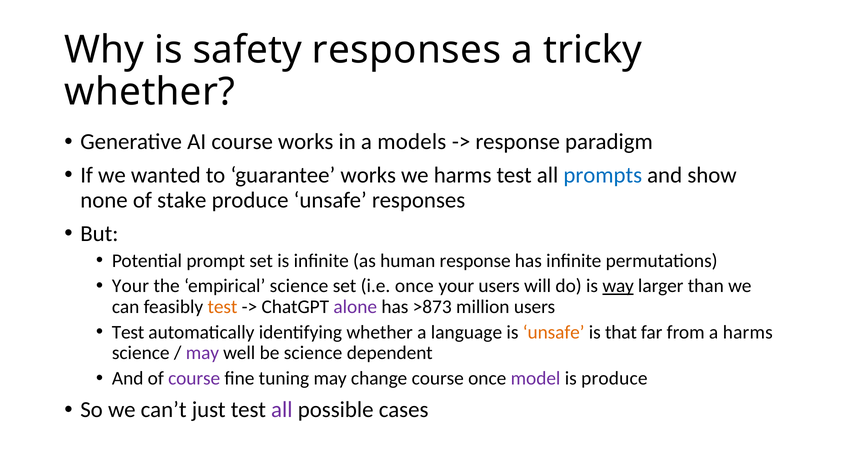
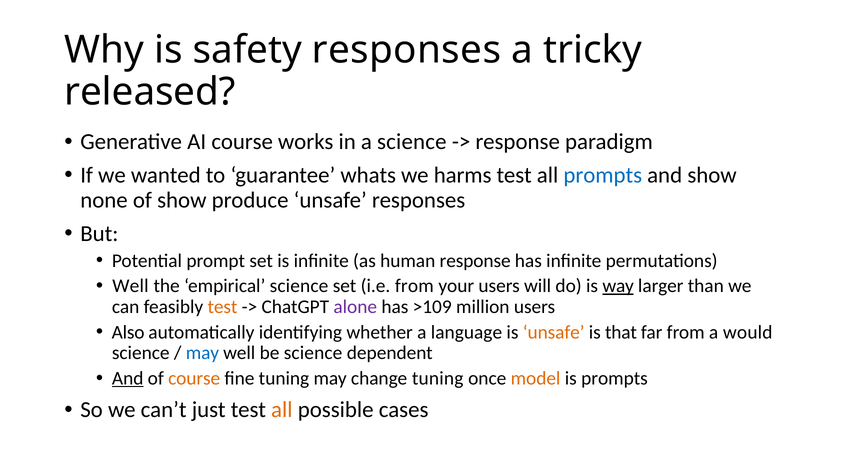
whether at (150, 92): whether -> released
a models: models -> science
guarantee works: works -> whats
of stake: stake -> show
Your at (130, 286): Your -> Well
i.e once: once -> from
>873: >873 -> >109
Test at (128, 332): Test -> Also
a harms: harms -> would
may at (202, 353) colour: purple -> blue
And at (128, 379) underline: none -> present
course at (194, 379) colour: purple -> orange
change course: course -> tuning
model colour: purple -> orange
is produce: produce -> prompts
all at (282, 410) colour: purple -> orange
